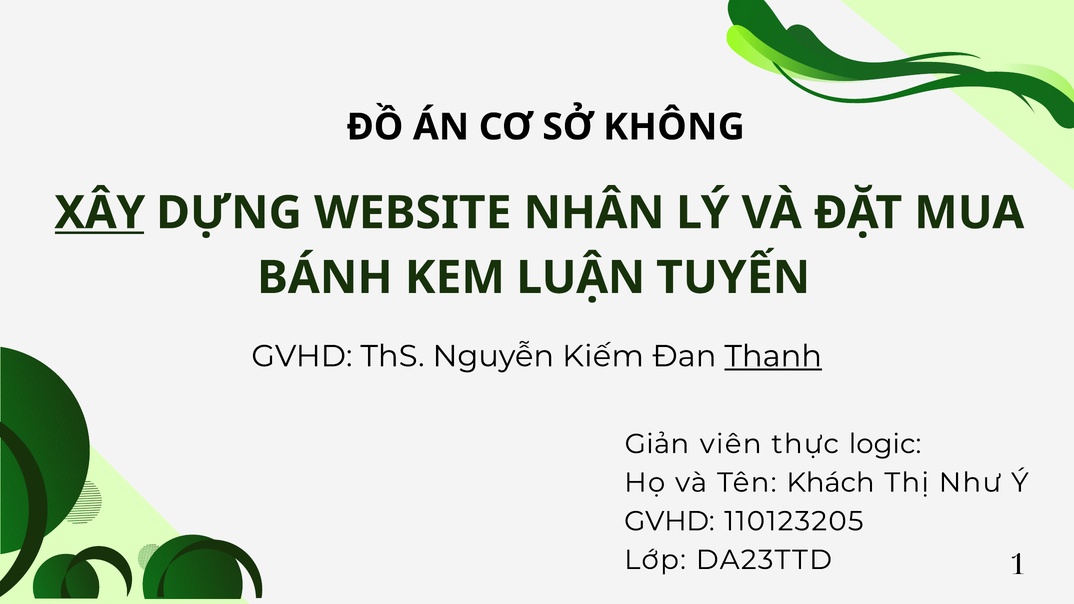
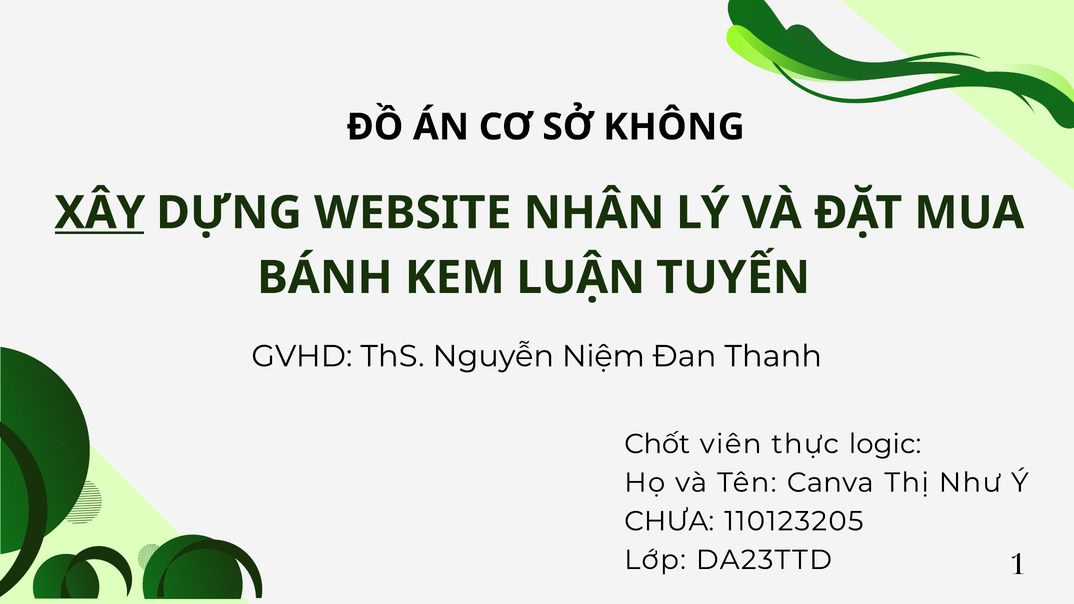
Kiếm: Kiếm -> Niệm
Thanh underline: present -> none
Giản: Giản -> Chốt
Khách: Khách -> Canva
GVHD at (669, 521): GVHD -> CHƯA
